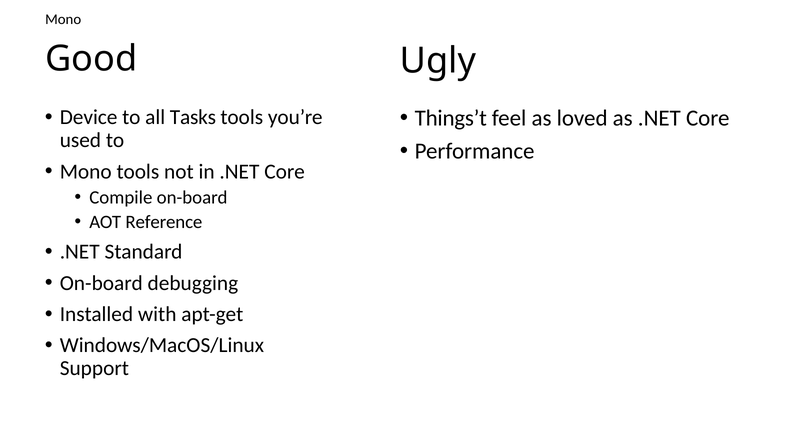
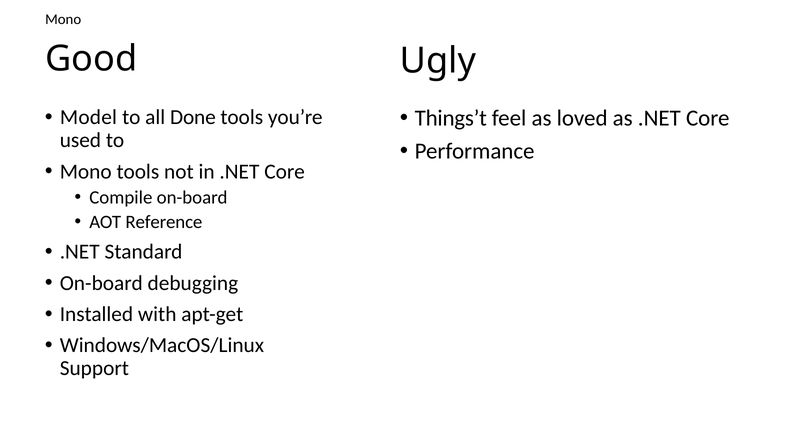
Device: Device -> Model
Tasks: Tasks -> Done
